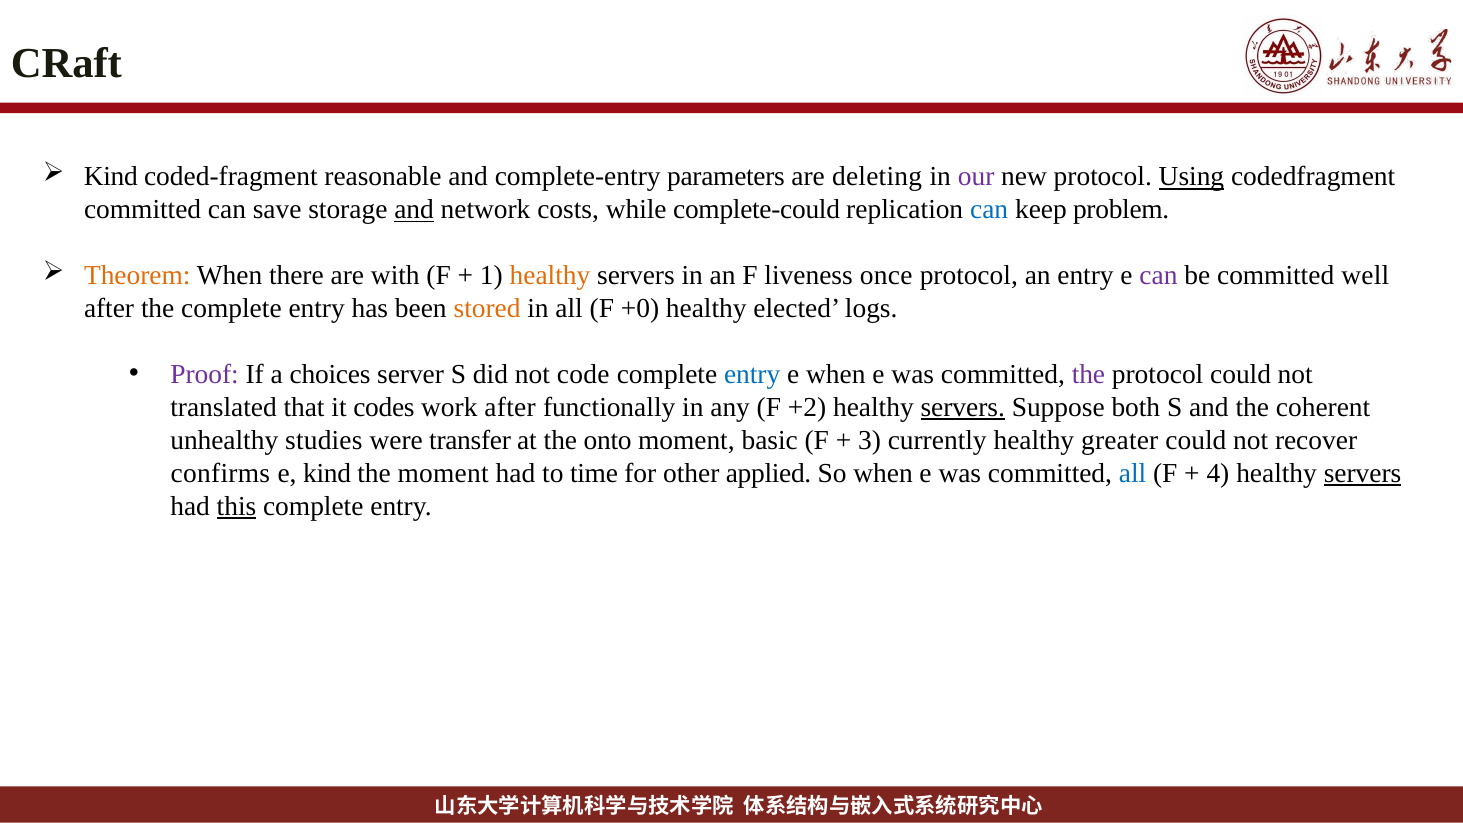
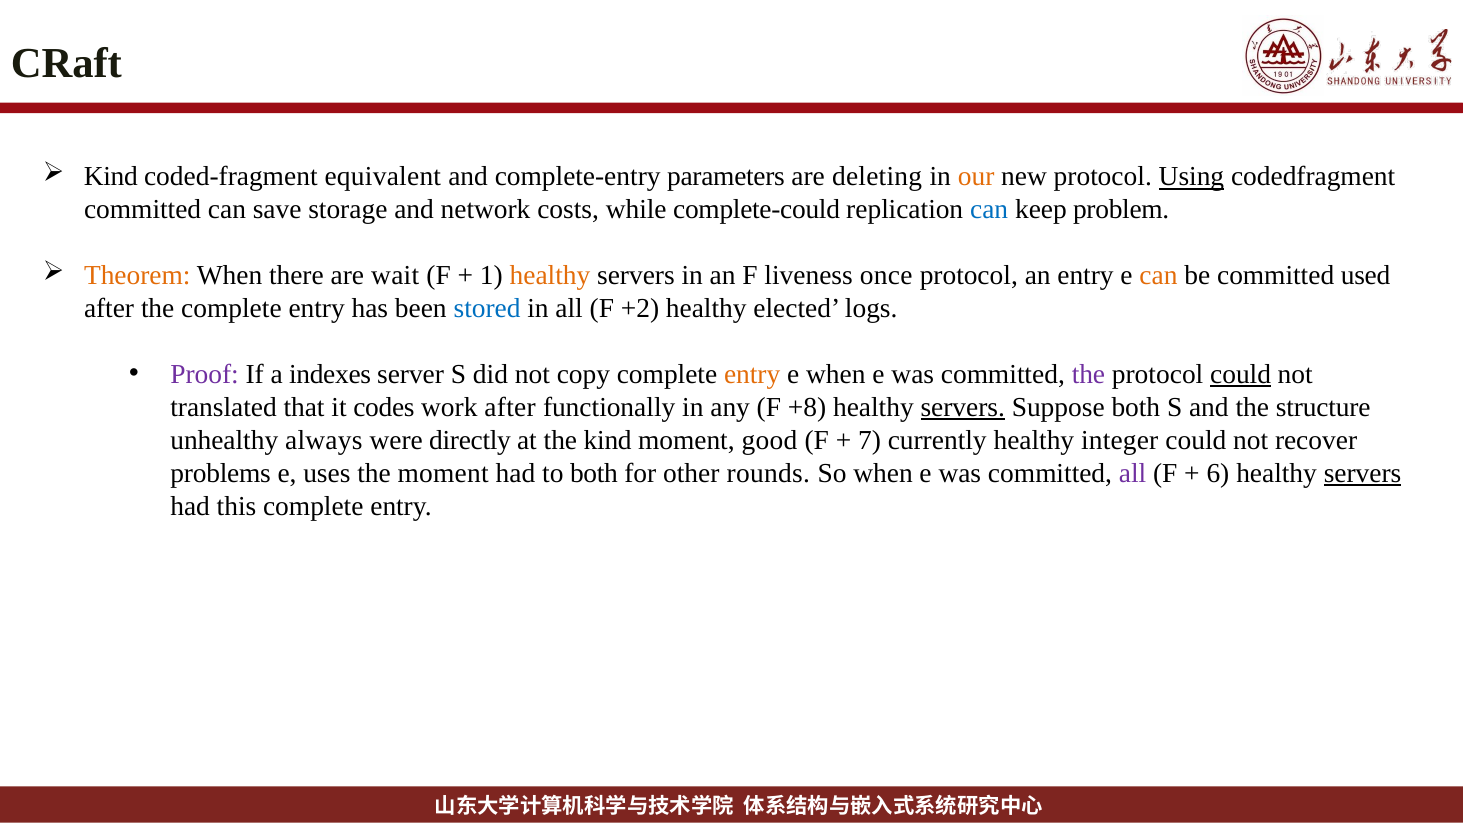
reasonable: reasonable -> equivalent
our colour: purple -> orange
and at (414, 210) underline: present -> none
with: with -> wait
can at (1159, 276) colour: purple -> orange
well: well -> used
stored colour: orange -> blue
+0: +0 -> +2
choices: choices -> indexes
code: code -> copy
entry at (752, 374) colour: blue -> orange
could at (1241, 374) underline: none -> present
+2: +2 -> +8
coherent: coherent -> structure
studies: studies -> always
transfer: transfer -> directly
the onto: onto -> kind
basic: basic -> good
3: 3 -> 7
greater: greater -> integer
confirms: confirms -> problems
e kind: kind -> uses
to time: time -> both
applied: applied -> rounds
all at (1133, 473) colour: blue -> purple
4: 4 -> 6
this underline: present -> none
